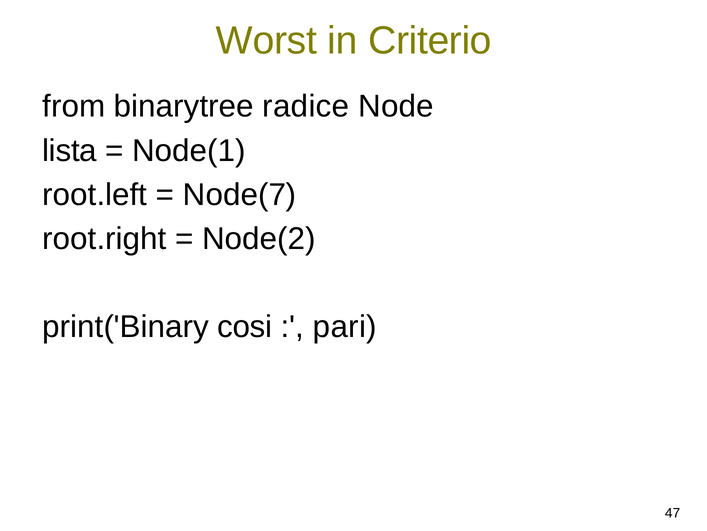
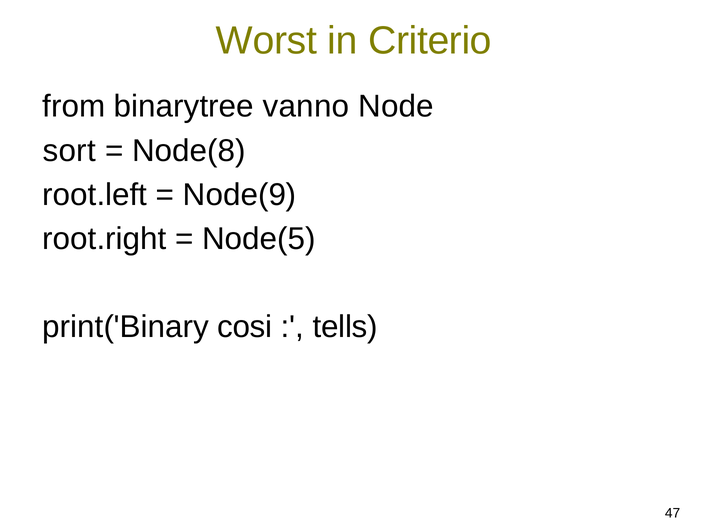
radice: radice -> vanno
lista: lista -> sort
Node(1: Node(1 -> Node(8
Node(7: Node(7 -> Node(9
Node(2: Node(2 -> Node(5
pari: pari -> tells
